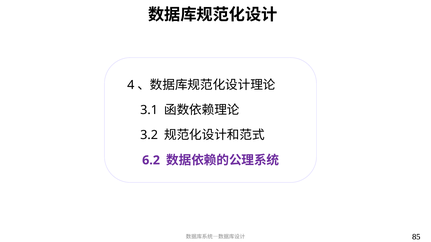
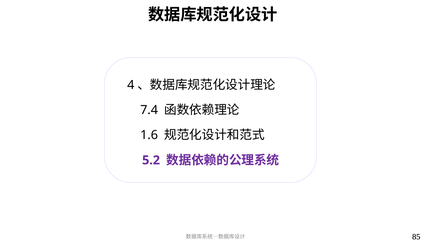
3.1: 3.1 -> 7.4
3.2: 3.2 -> 1.6
6.2: 6.2 -> 5.2
